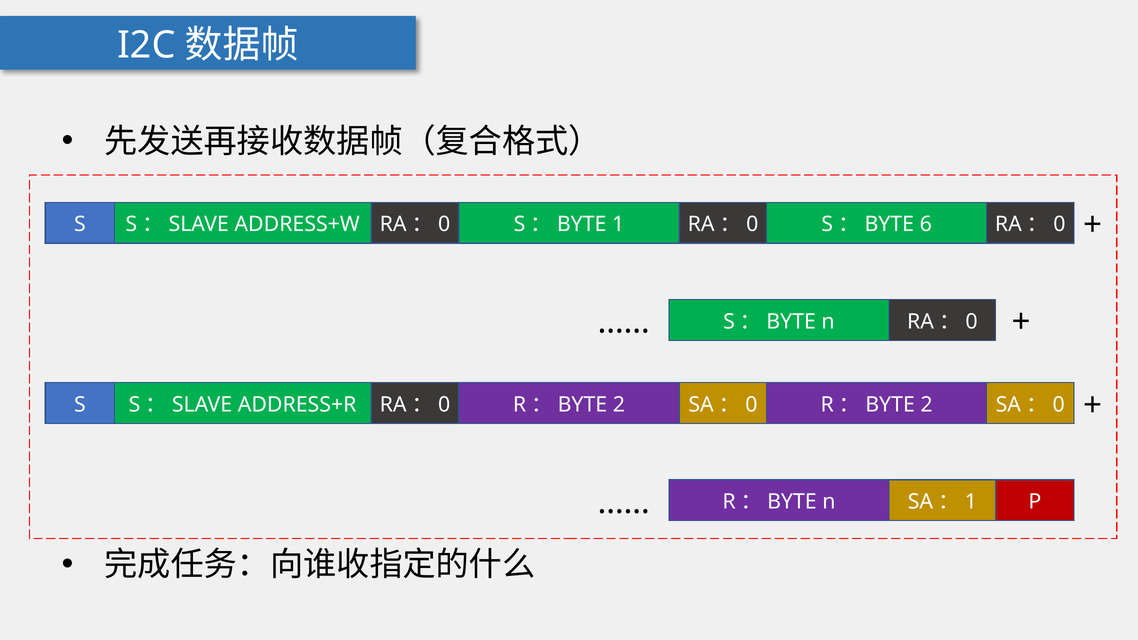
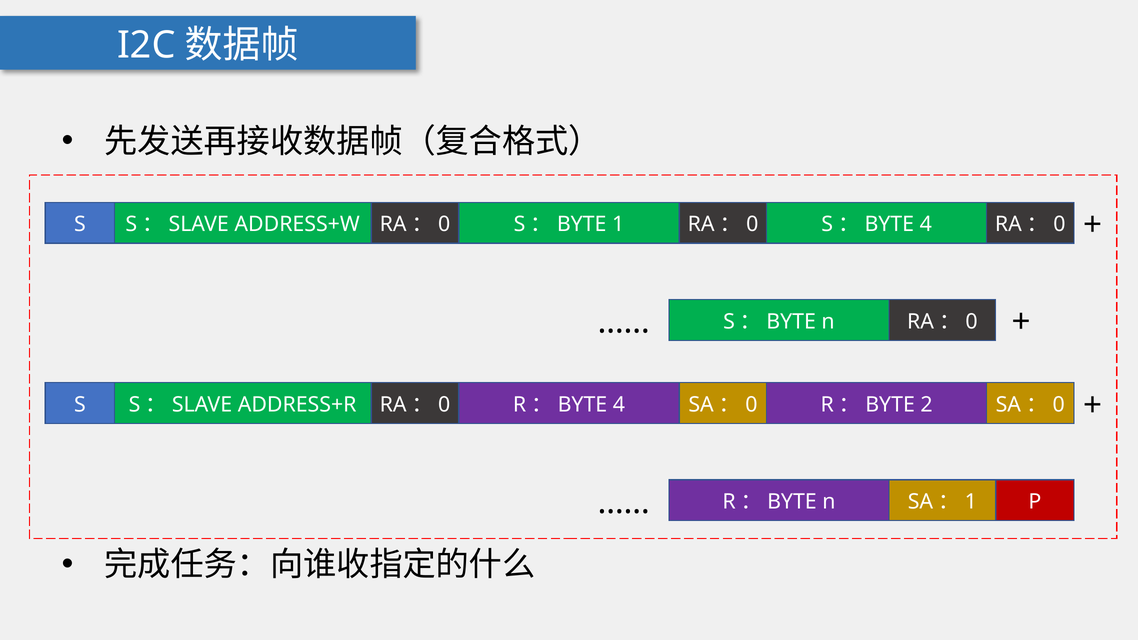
S：BYTE 6: 6 -> 4
RA：0 R：BYTE 2: 2 -> 4
